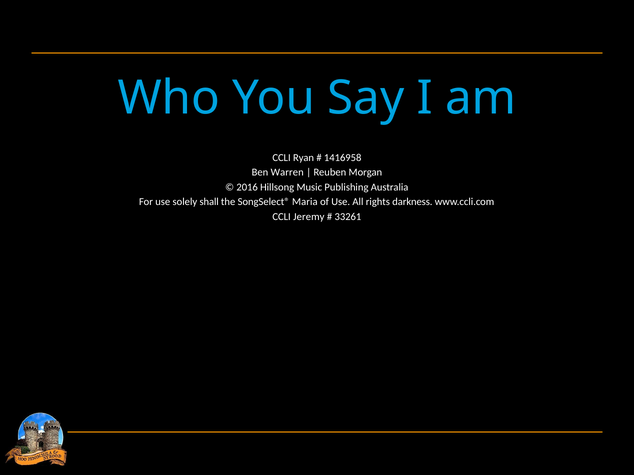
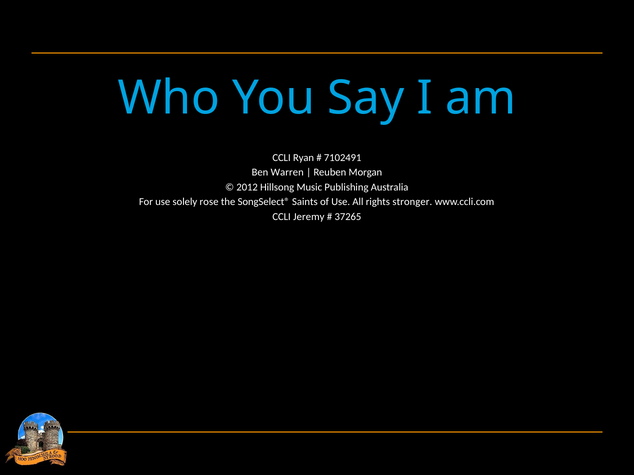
1416958: 1416958 -> 7102491
2016: 2016 -> 2012
shall: shall -> rose
Maria: Maria -> Saints
darkness: darkness -> stronger
33261: 33261 -> 37265
